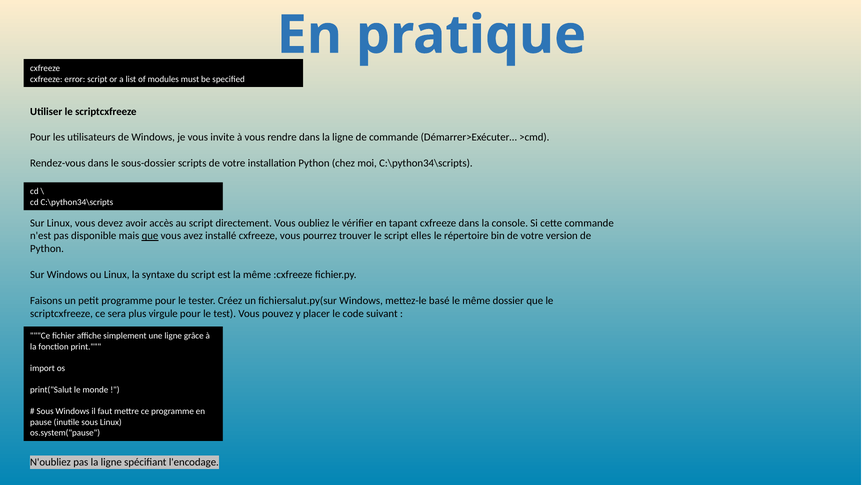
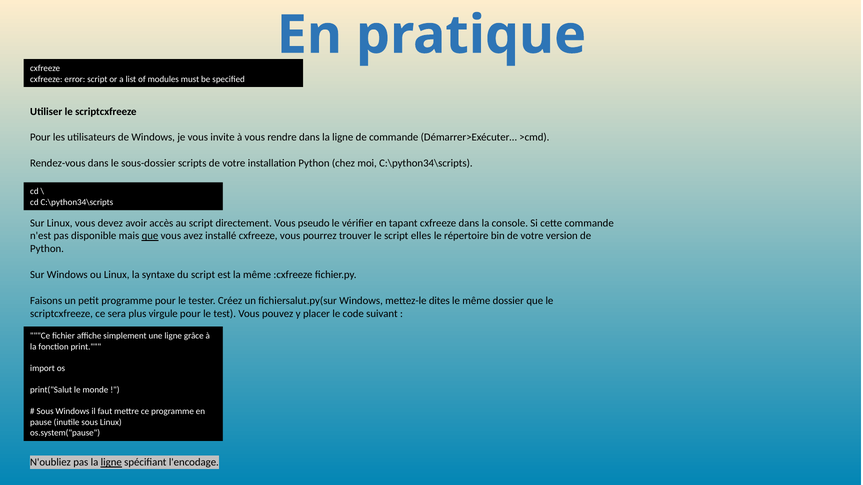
oubliez: oubliez -> pseudo
basé: basé -> dites
ligne at (111, 463) underline: none -> present
